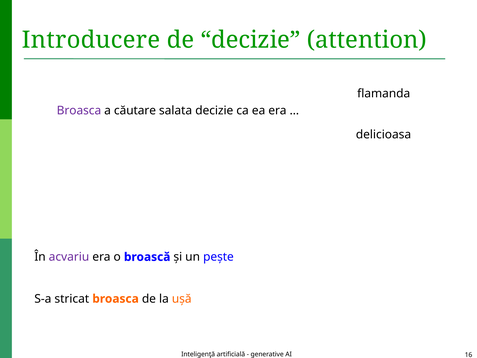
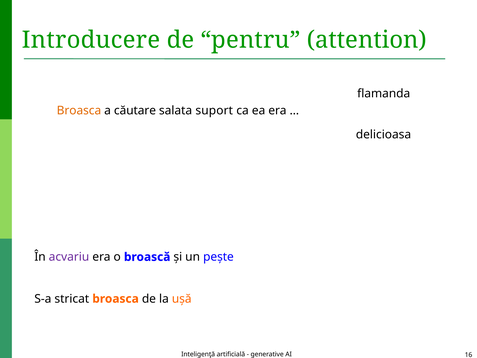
de decizie: decizie -> pentru
Broasca at (79, 110) colour: purple -> orange
salata decizie: decizie -> suport
